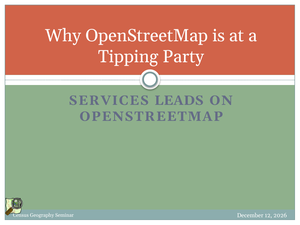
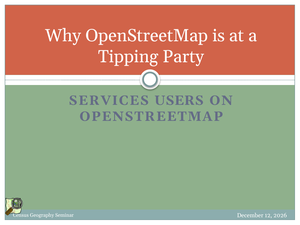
LEADS: LEADS -> USERS
